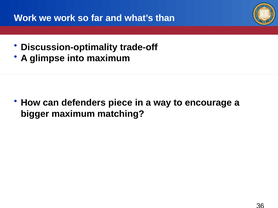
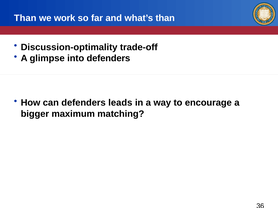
Work at (25, 18): Work -> Than
into maximum: maximum -> defenders
piece: piece -> leads
